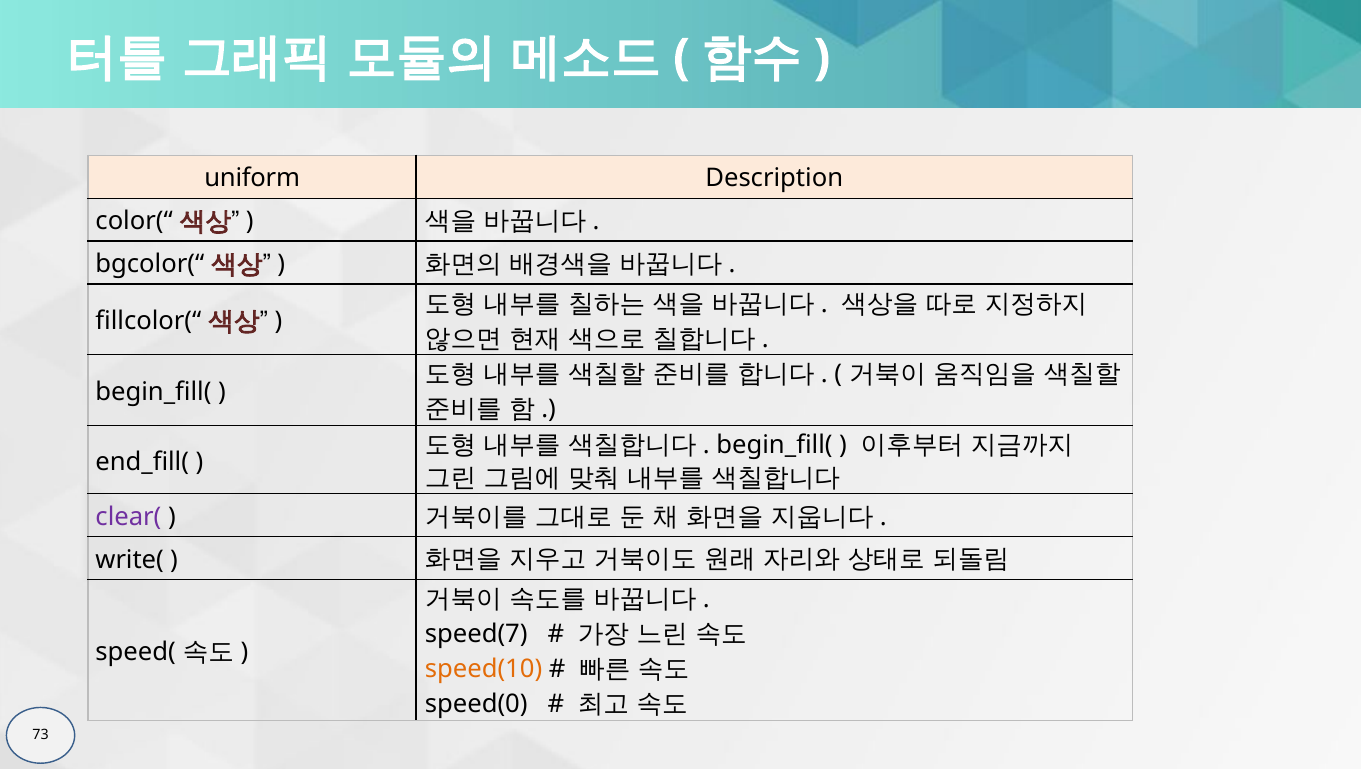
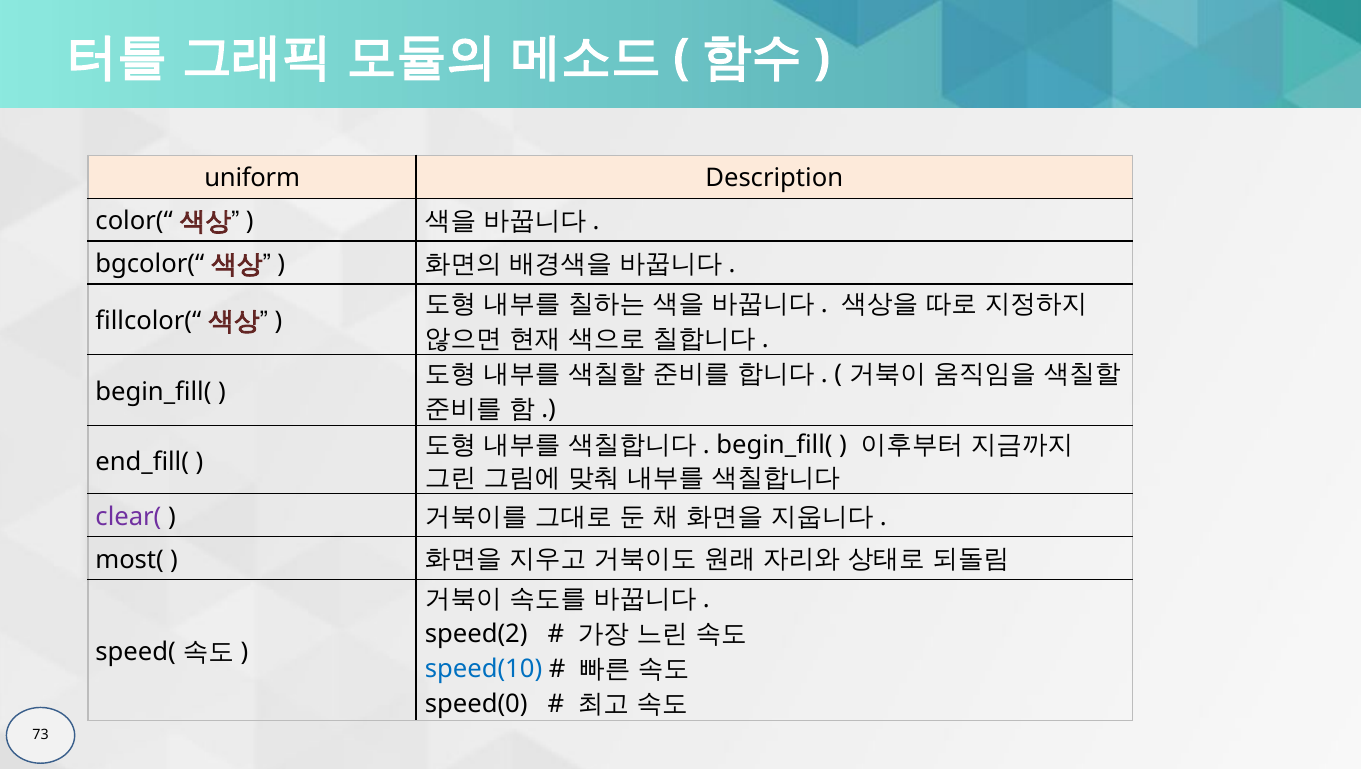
write(: write( -> most(
speed(7: speed(7 -> speed(2
speed(10 colour: orange -> blue
